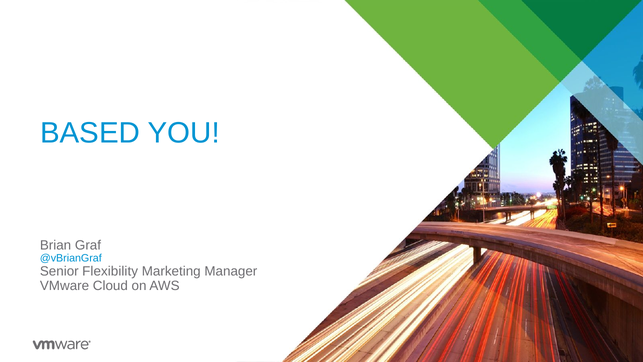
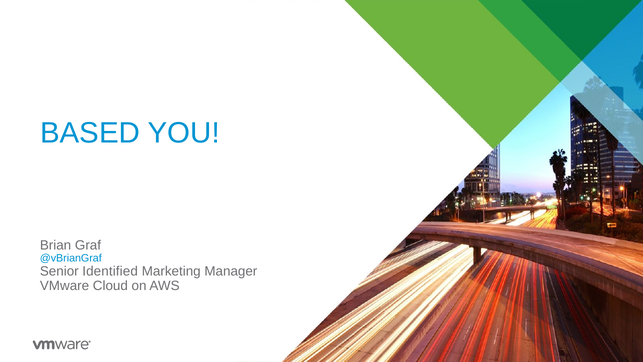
Flexibility: Flexibility -> Identified
